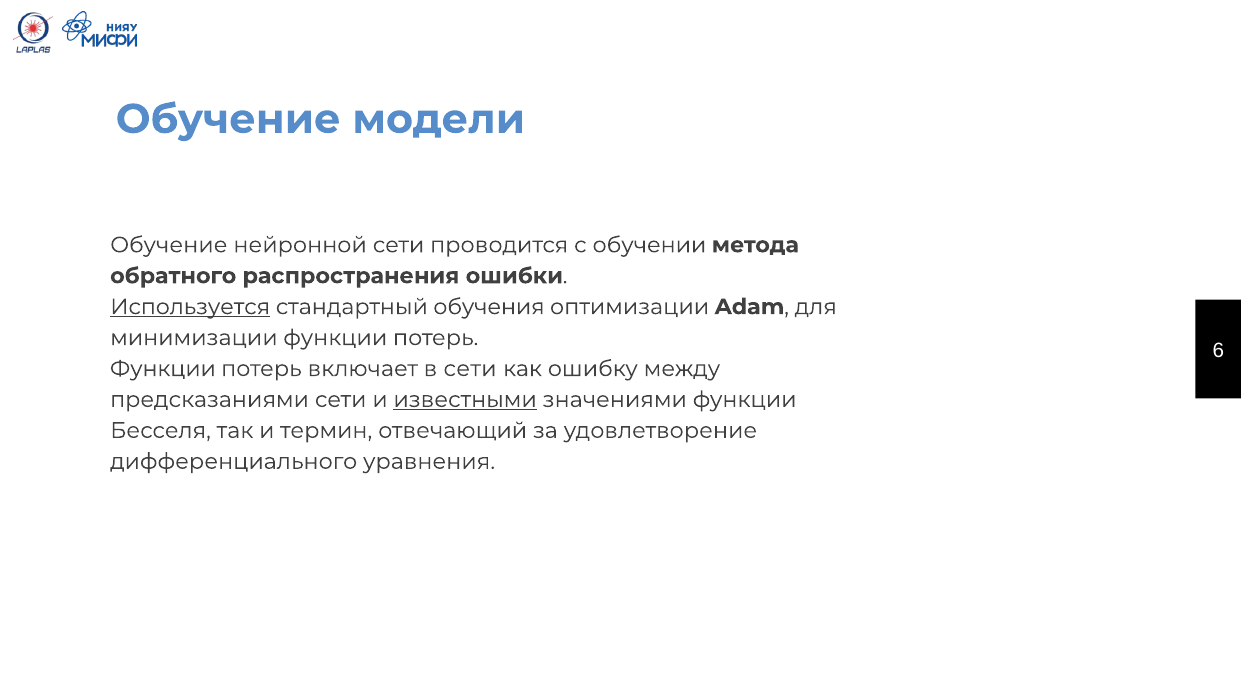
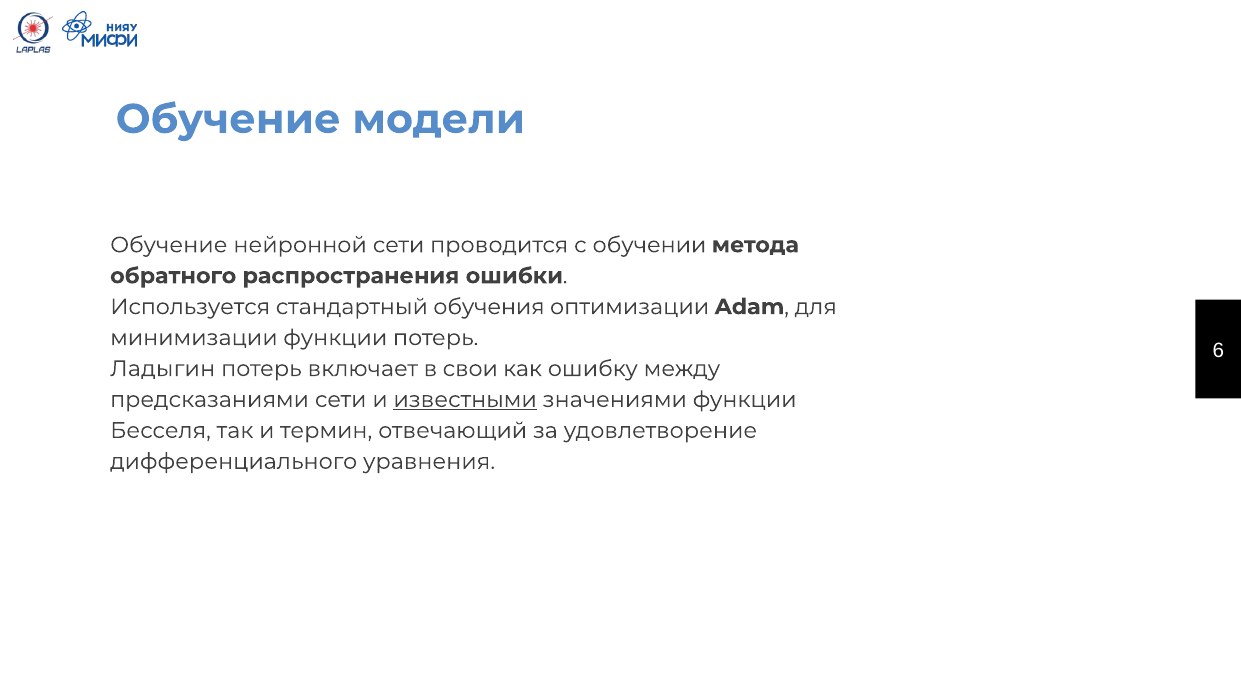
Используется underline: present -> none
Функции at (163, 369): Функции -> Ладыгин
в сети: сети -> свои
